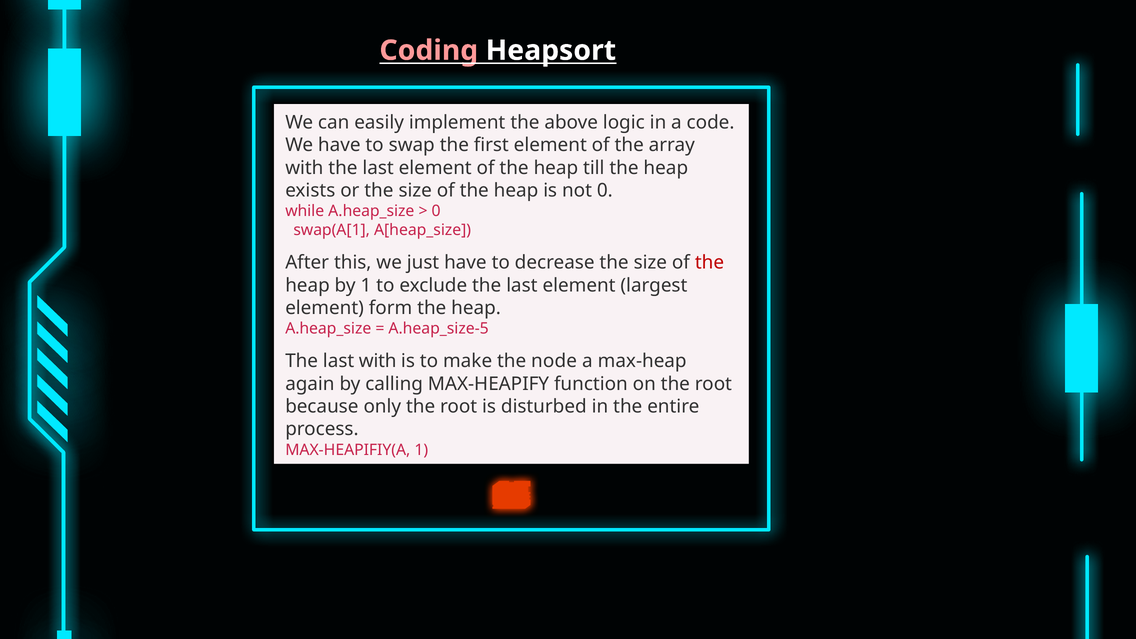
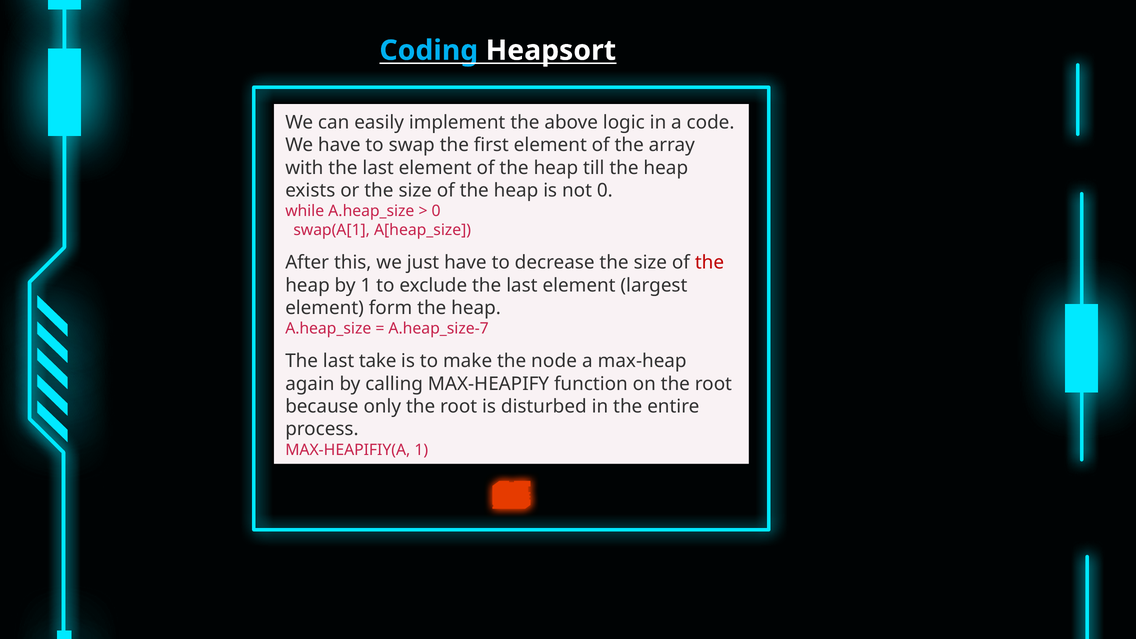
Coding colour: pink -> light blue
A.heap_size-5: A.heap_size-5 -> A.heap_size-7
last with: with -> take
